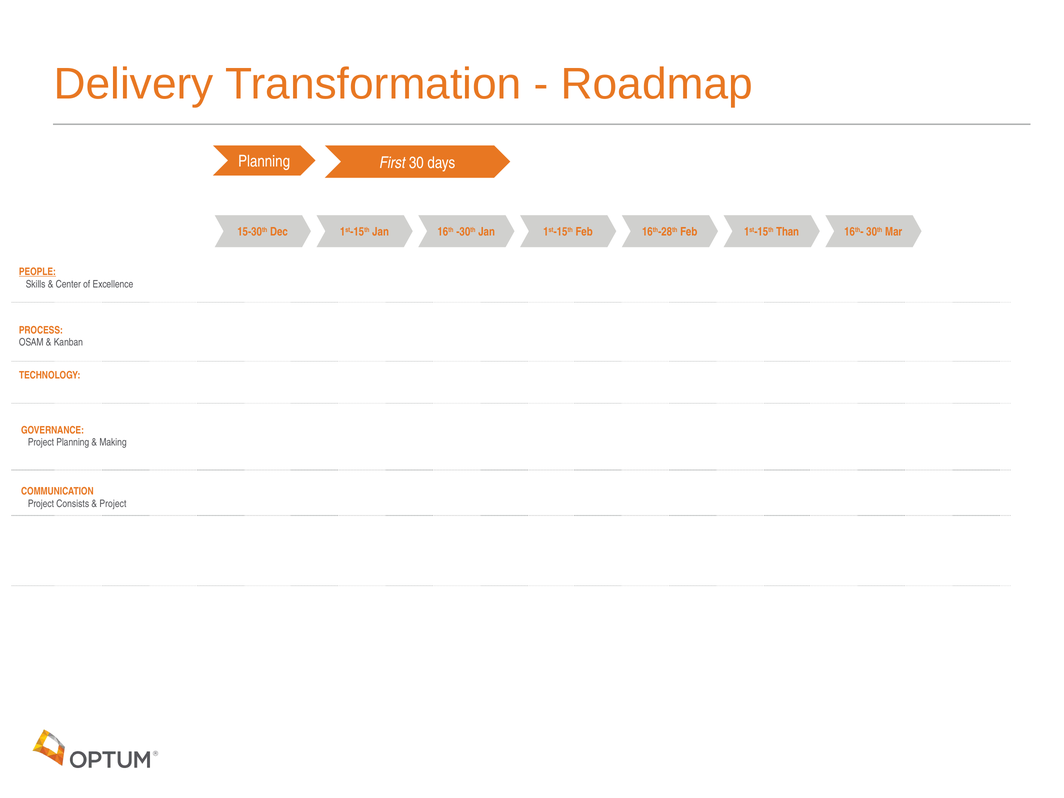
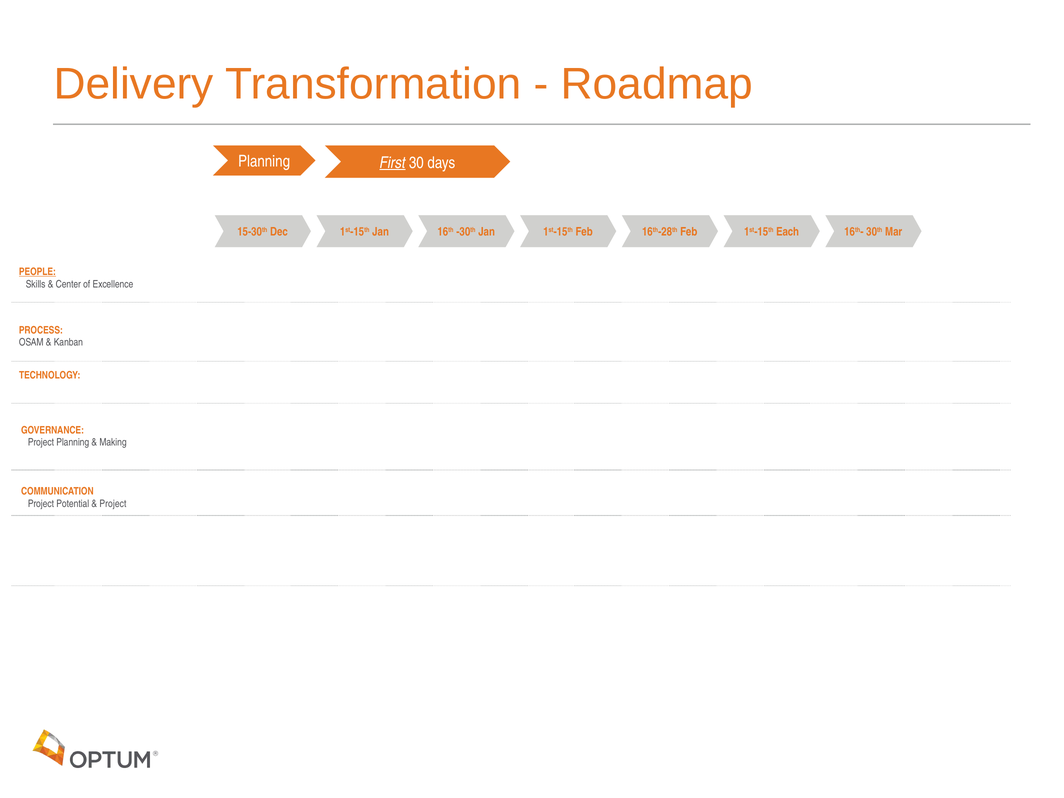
First underline: none -> present
Than: Than -> Each
Consists: Consists -> Potential
